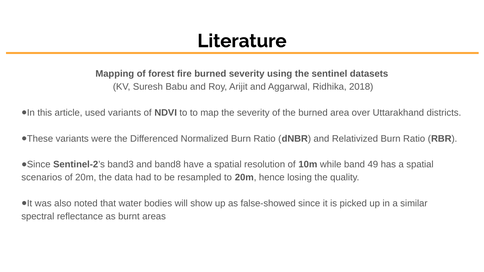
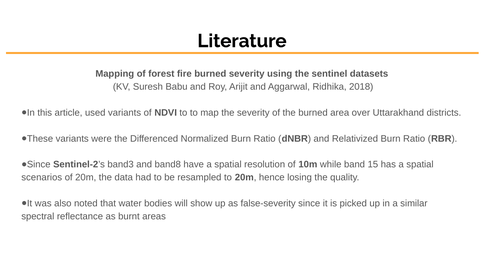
49: 49 -> 15
false-showed: false-showed -> false-severity
